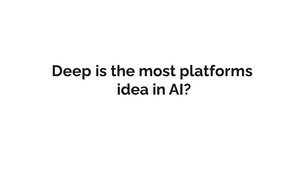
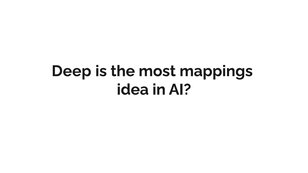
platforms: platforms -> mappings
